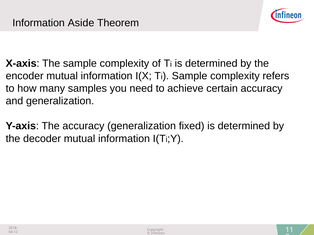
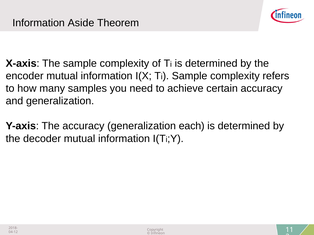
fixed: fixed -> each
